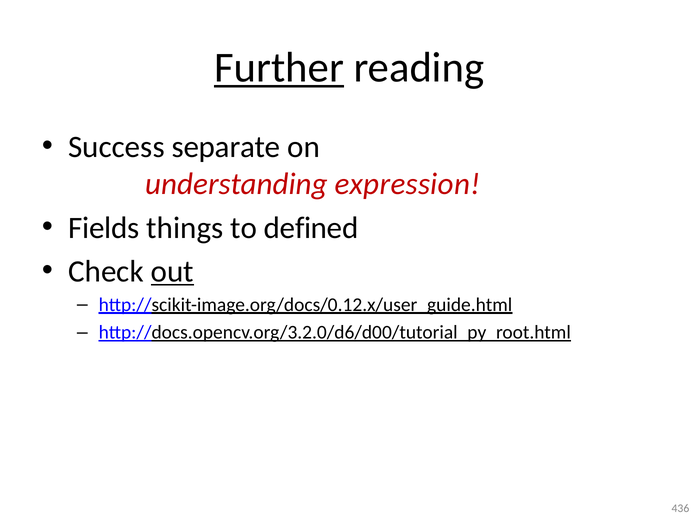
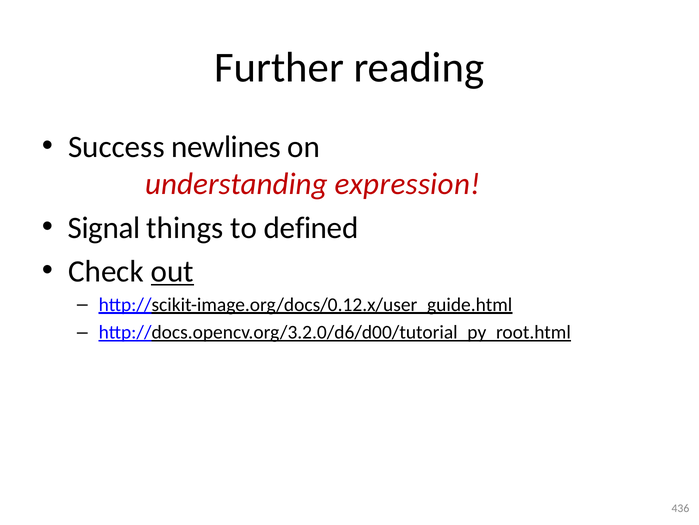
Further underline: present -> none
separate: separate -> newlines
Fields: Fields -> Signal
